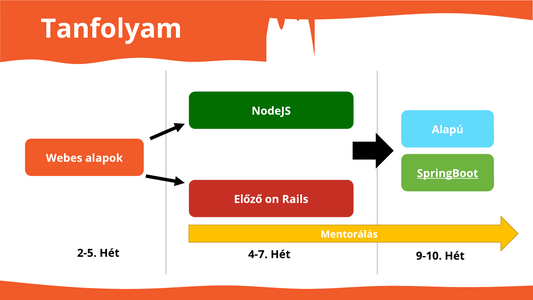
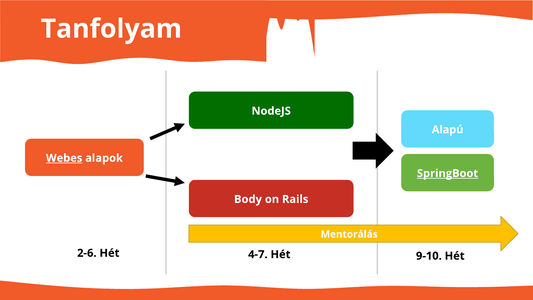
Webes underline: none -> present
Előző: Előző -> Body
2-5: 2-5 -> 2-6
